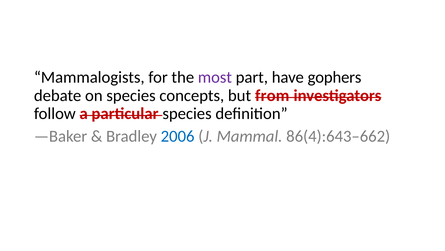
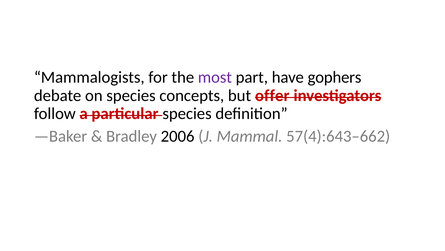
from: from -> offer
2006 colour: blue -> black
86(4):643–662: 86(4):643–662 -> 57(4):643–662
